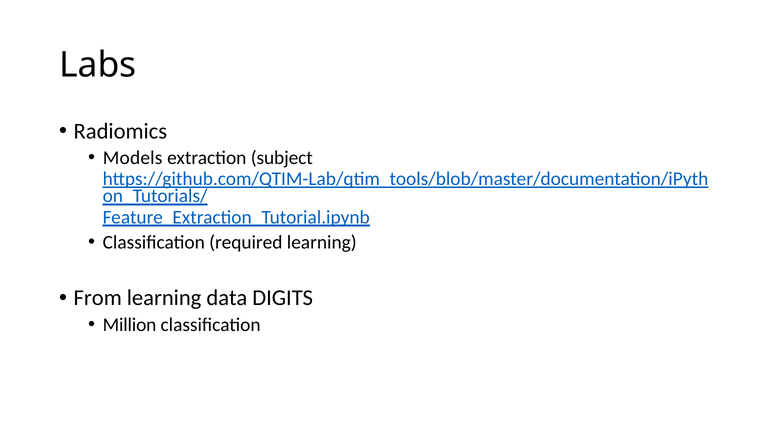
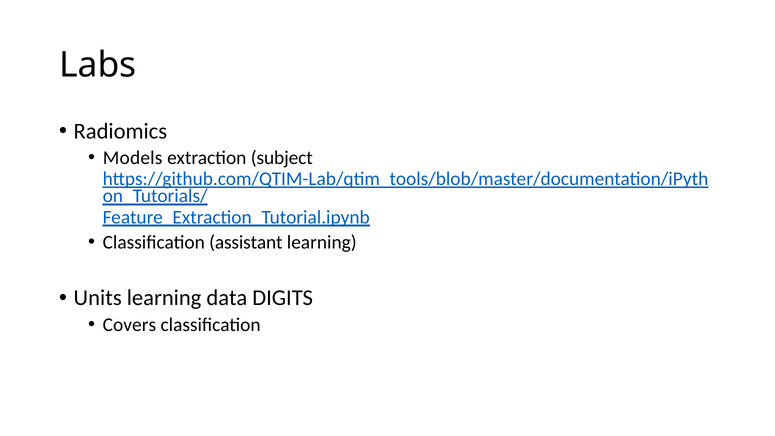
required: required -> assistant
From: From -> Units
Million: Million -> Covers
